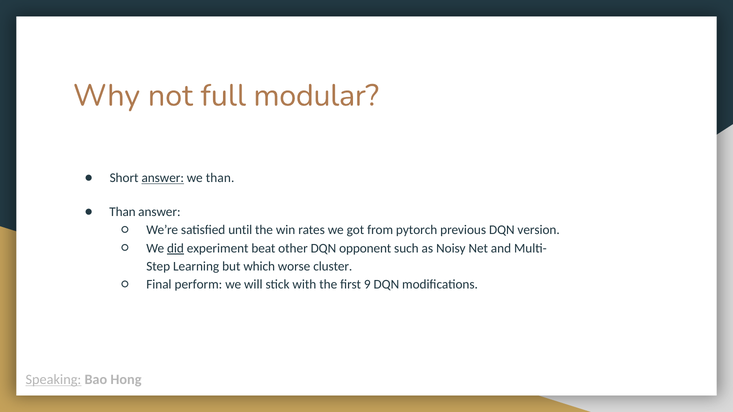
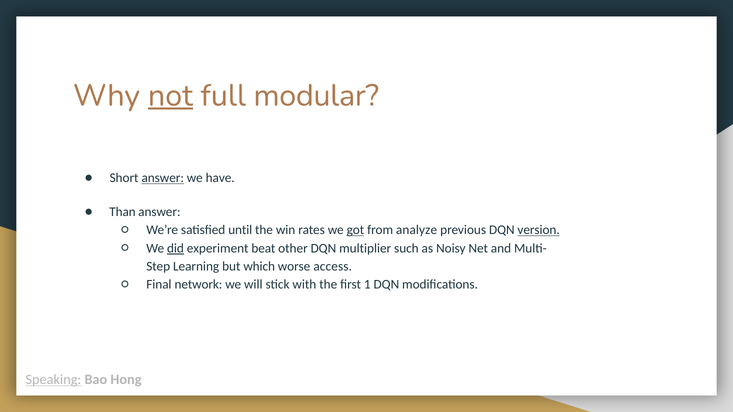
not underline: none -> present
we than: than -> have
got underline: none -> present
pytorch: pytorch -> analyze
version underline: none -> present
opponent: opponent -> multiplier
cluster: cluster -> access
perform: perform -> network
9: 9 -> 1
